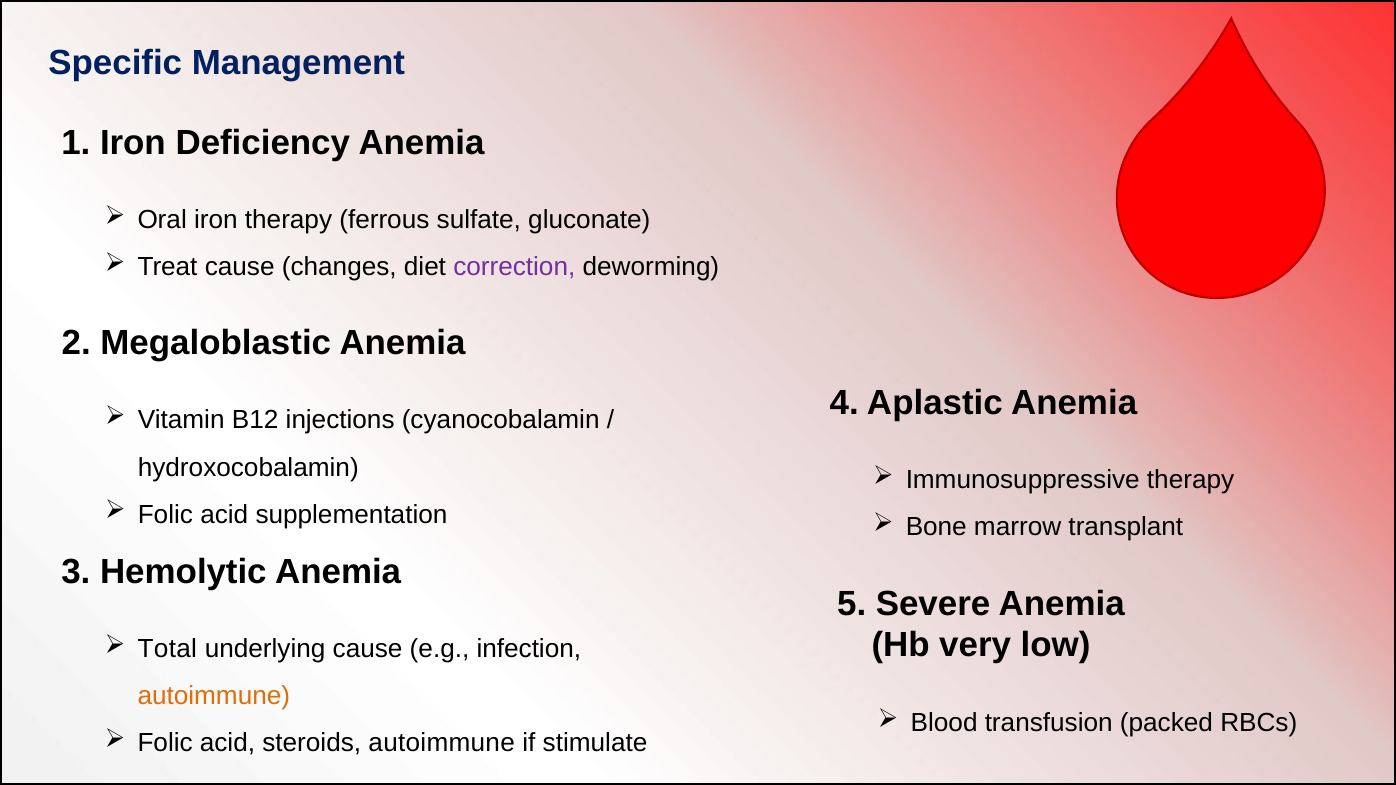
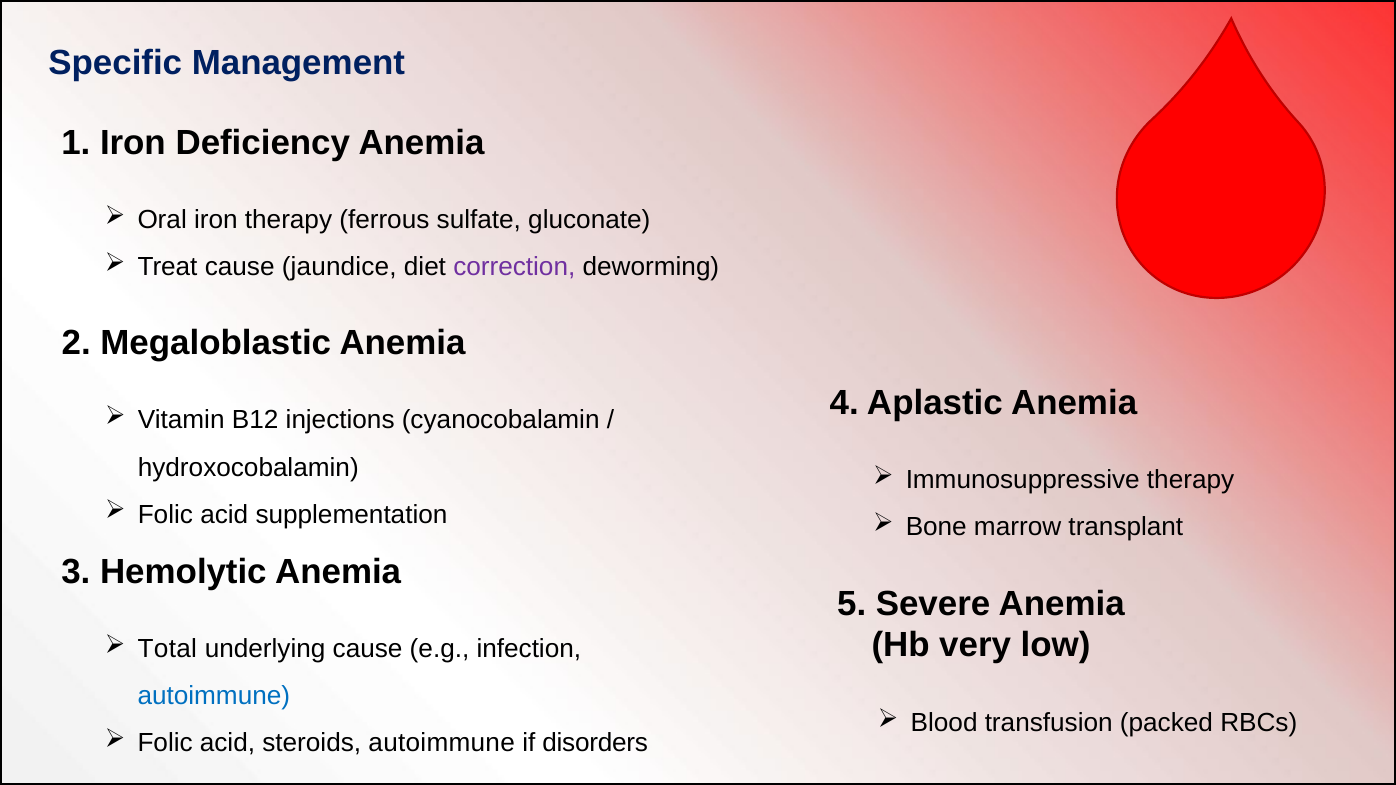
changes: changes -> jaundice
autoimmune at (214, 696) colour: orange -> blue
stimulate: stimulate -> disorders
